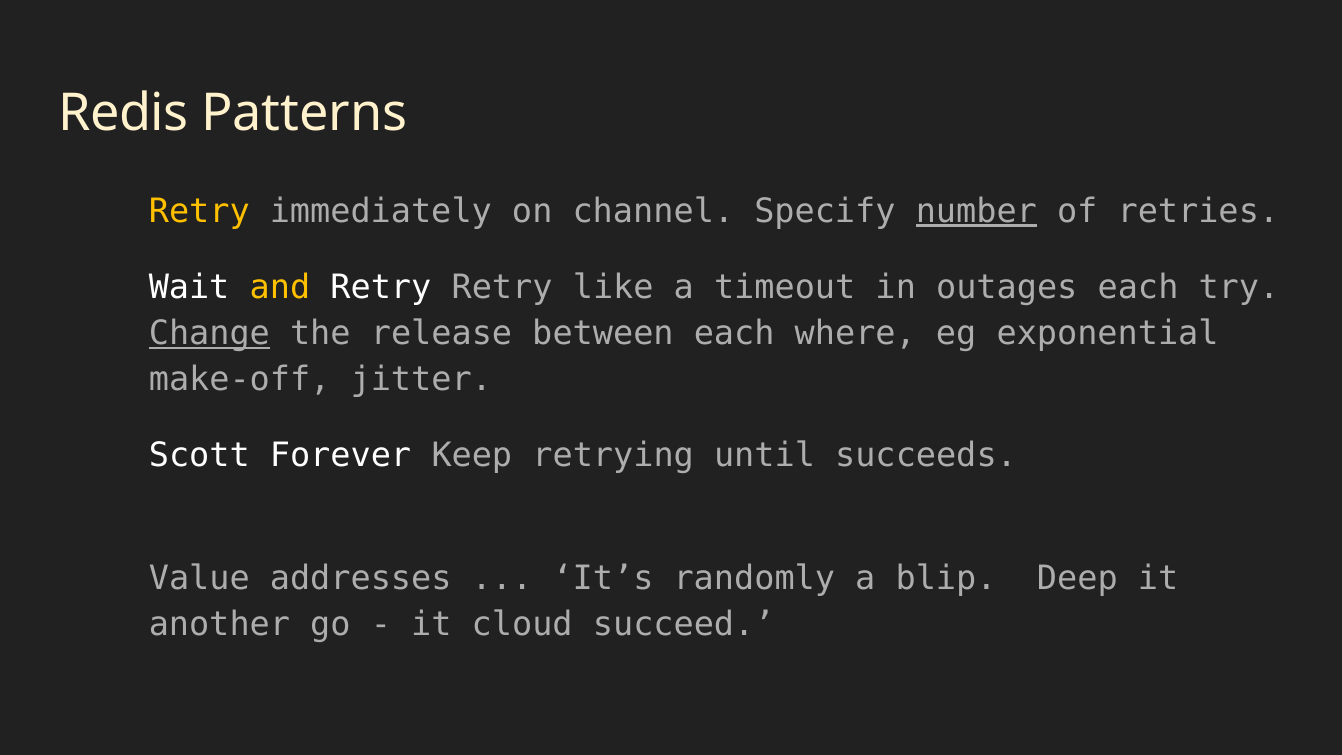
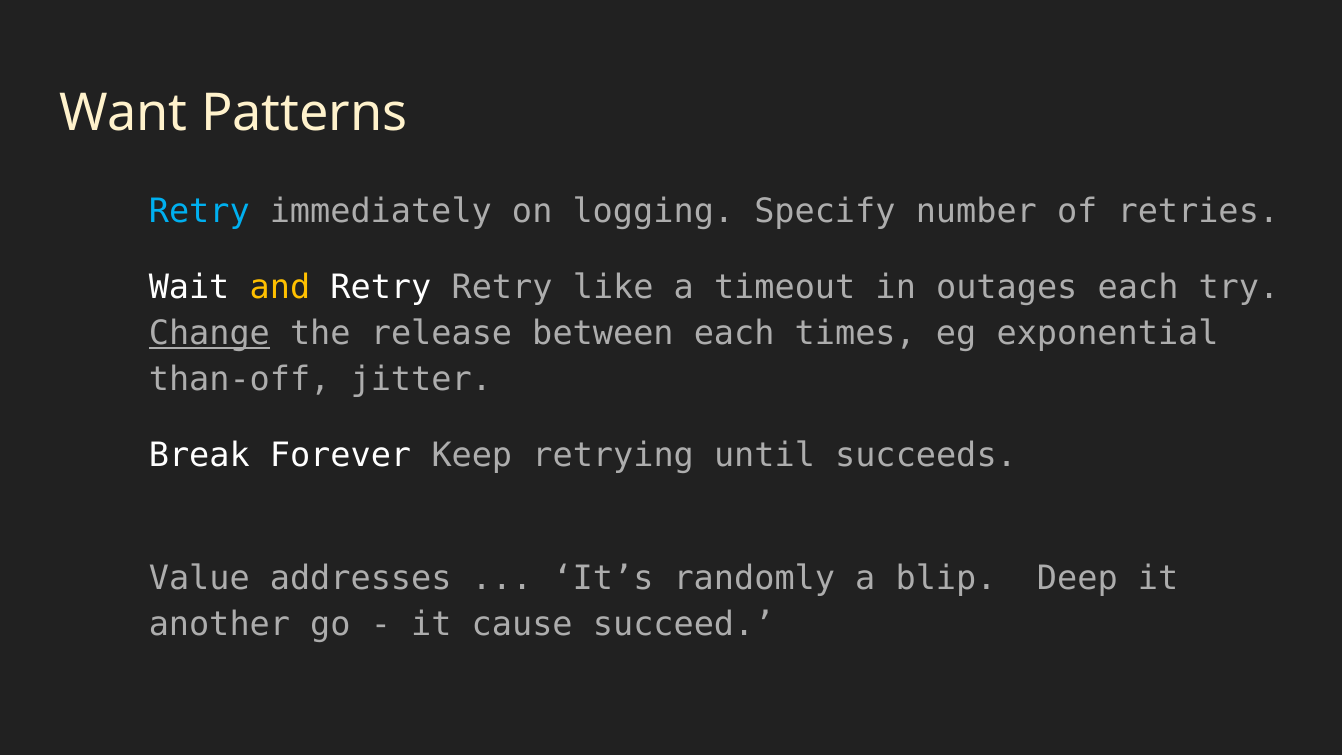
Redis: Redis -> Want
Retry at (199, 211) colour: yellow -> light blue
channel: channel -> logging
number underline: present -> none
where: where -> times
make-off: make-off -> than-off
Scott: Scott -> Break
cloud: cloud -> cause
